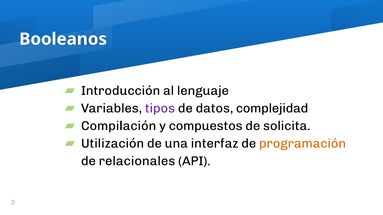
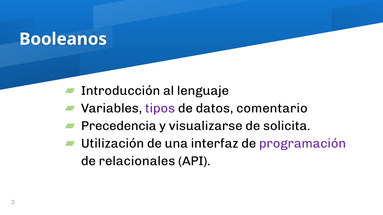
complejidad: complejidad -> comentario
Compilación: Compilación -> Precedencia
compuestos: compuestos -> visualizarse
programación colour: orange -> purple
